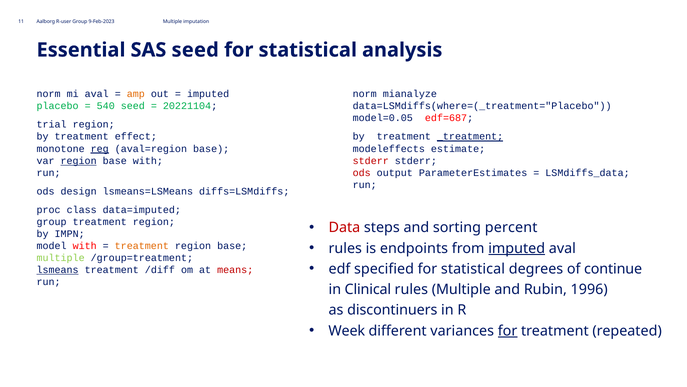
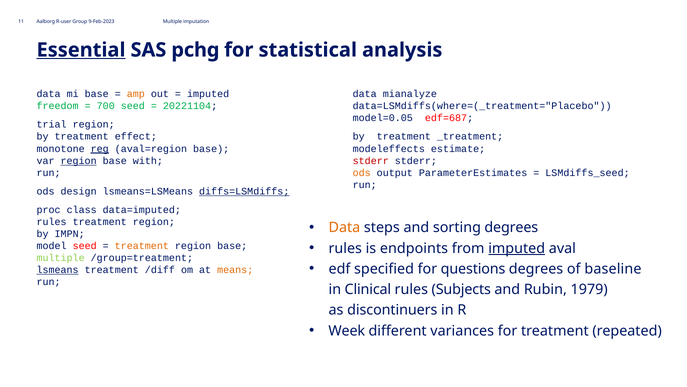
Essential underline: none -> present
SAS seed: seed -> pchg
norm at (49, 94): norm -> data
mi aval: aval -> base
norm at (365, 94): norm -> data
placebo: placebo -> freedom
540: 540 -> 700
_treatment underline: present -> none
ods at (362, 173) colour: red -> orange
LSMdiffs_data: LSMdiffs_data -> LSMdiffs_seed
diffs=LSMdiffs underline: none -> present
group at (52, 222): group -> rules
Data at (344, 227) colour: red -> orange
sorting percent: percent -> degrees
model with: with -> seed
specified for statistical: statistical -> questions
continue: continue -> baseline
means colour: red -> orange
rules Multiple: Multiple -> Subjects
1996: 1996 -> 1979
for at (508, 330) underline: present -> none
